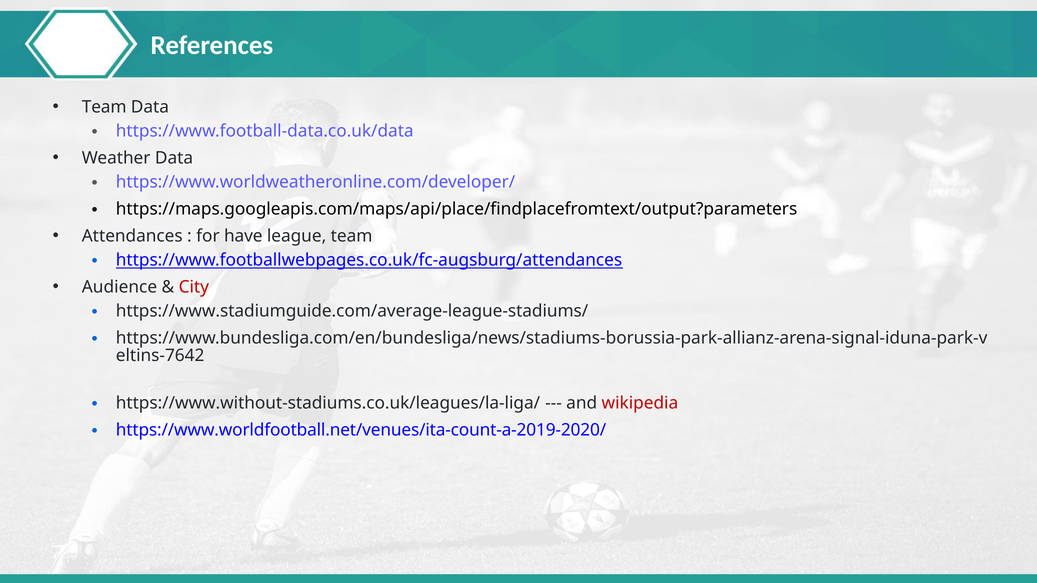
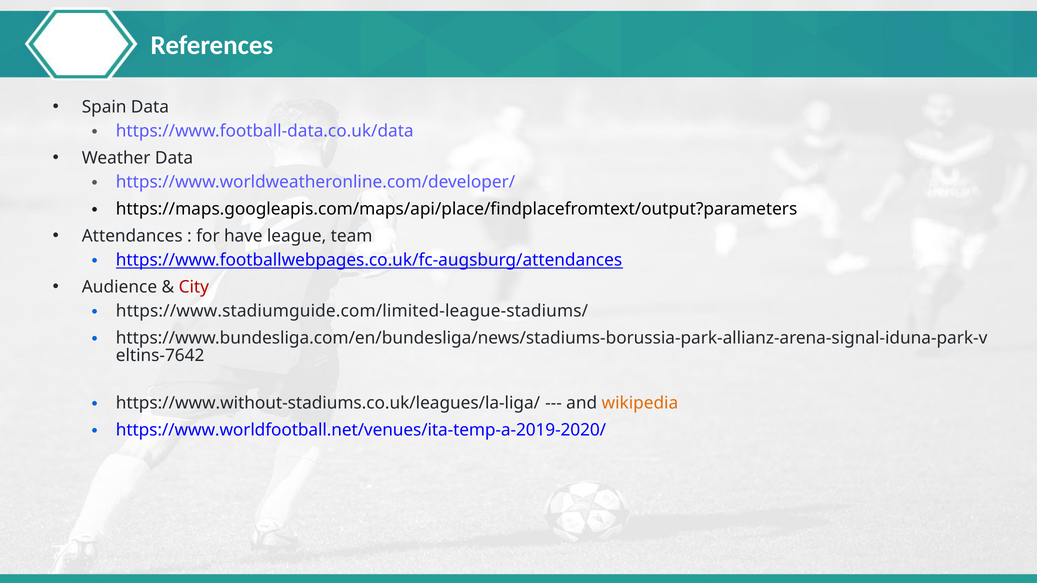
Team at (104, 107): Team -> Spain
https://www.stadiumguide.com/average-league-stadiums/: https://www.stadiumguide.com/average-league-stadiums/ -> https://www.stadiumguide.com/limited-league-stadiums/
wikipedia colour: red -> orange
https://www.worldfootball.net/venues/ita-count-a-2019-2020/: https://www.worldfootball.net/venues/ita-count-a-2019-2020/ -> https://www.worldfootball.net/venues/ita-temp-a-2019-2020/
